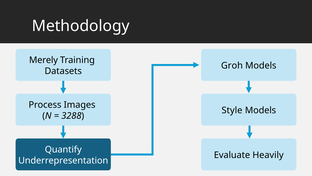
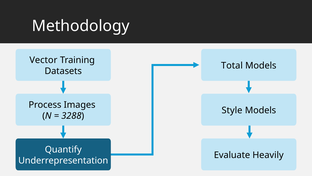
Merely: Merely -> Vector
Groh: Groh -> Total
